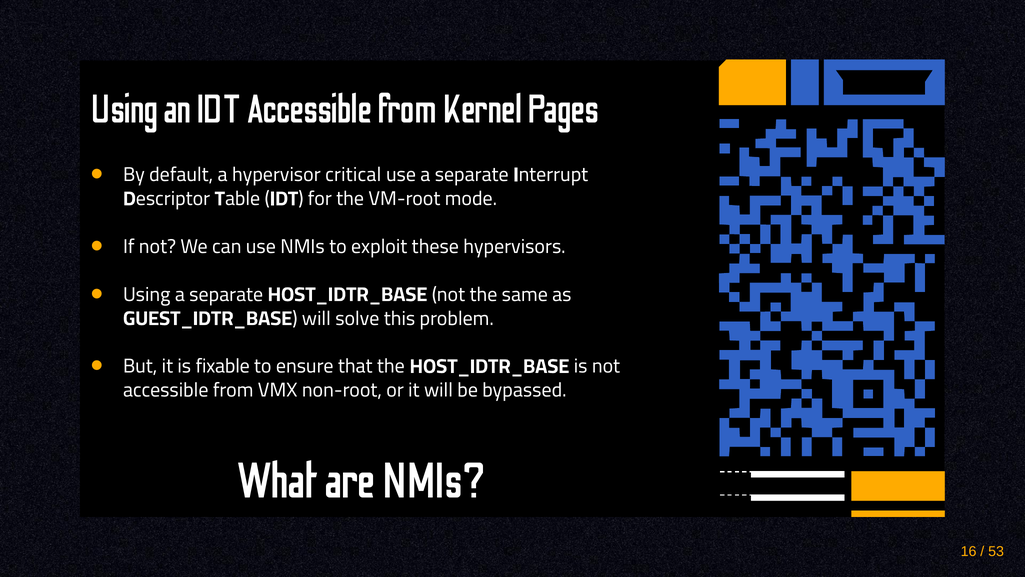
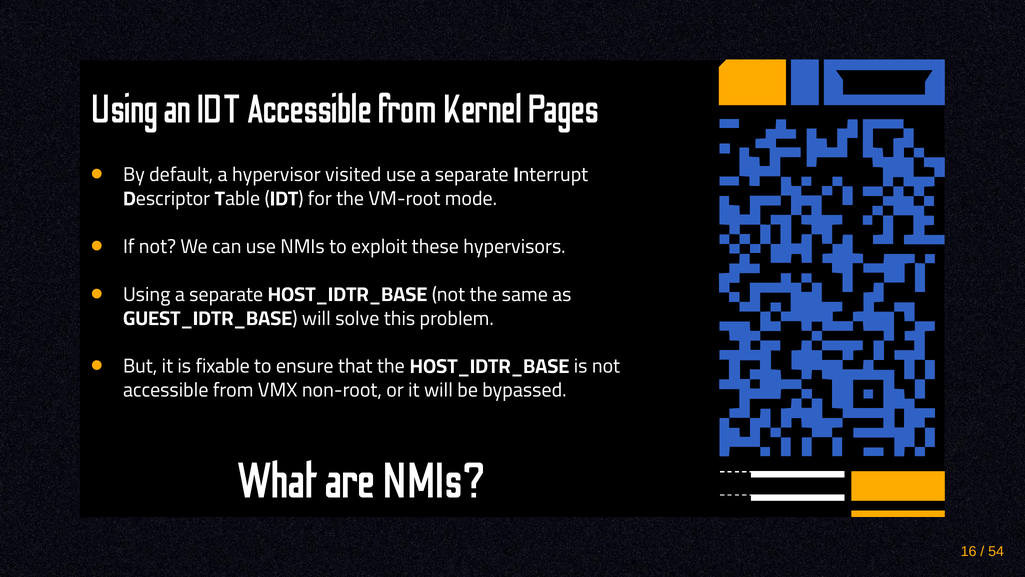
critical: critical -> visited
53: 53 -> 54
